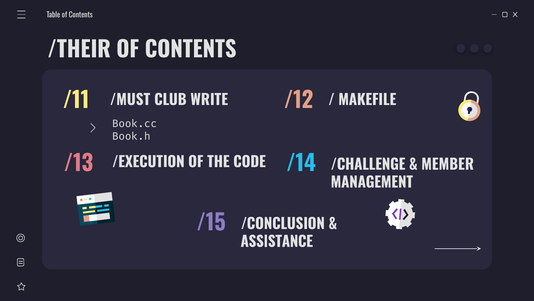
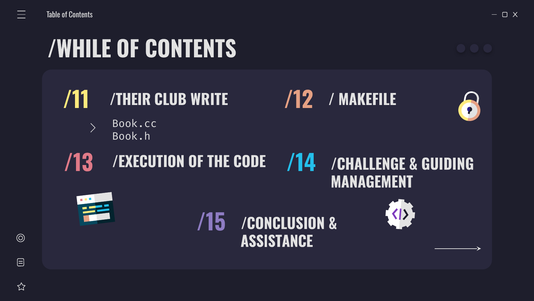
/THEIR: /THEIR -> /WHILE
/MUST: /MUST -> /THEIR
MEMBER: MEMBER -> GUIDING
